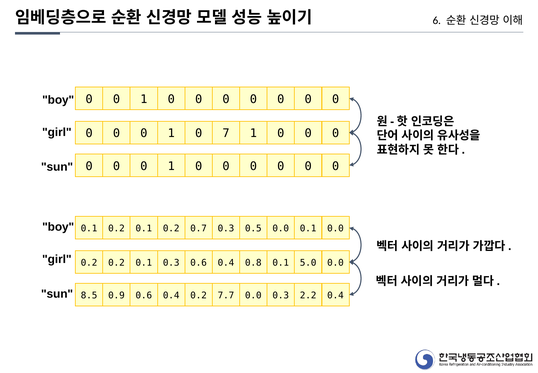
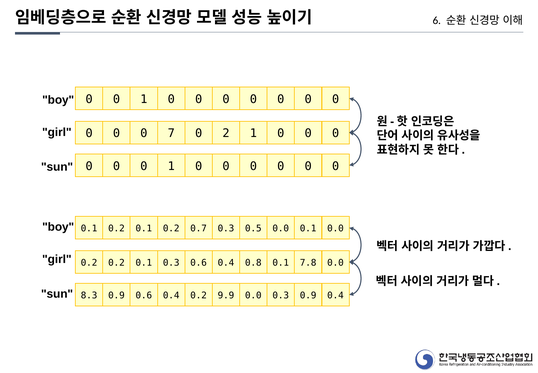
1 at (171, 133): 1 -> 7
7: 7 -> 2
5.0: 5.0 -> 7.8
8.5: 8.5 -> 8.3
7.7: 7.7 -> 9.9
0.3 2.2: 2.2 -> 0.9
